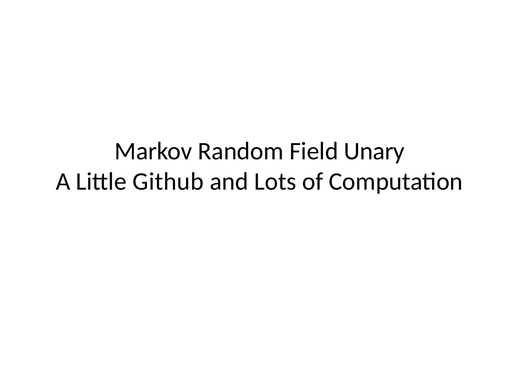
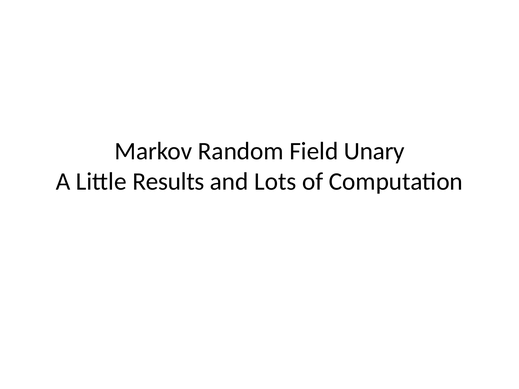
Github: Github -> Results
